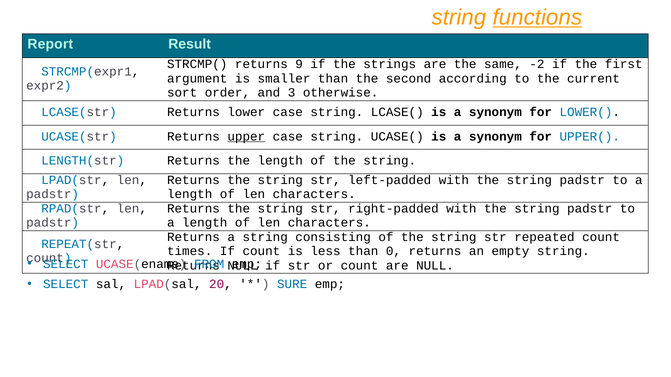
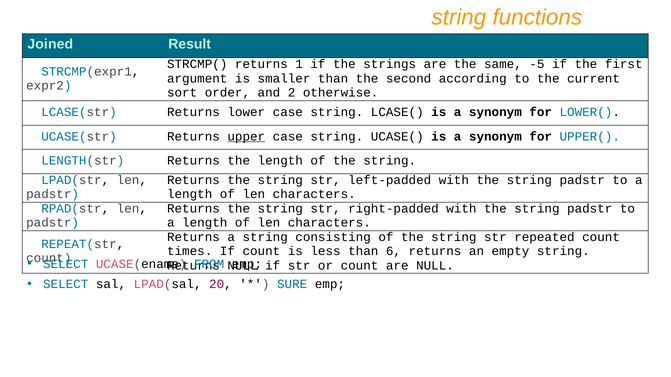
functions underline: present -> none
Report: Report -> Joined
9: 9 -> 1
-2: -2 -> -5
3: 3 -> 2
0: 0 -> 6
